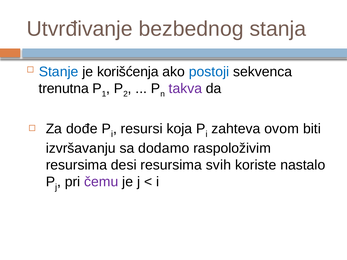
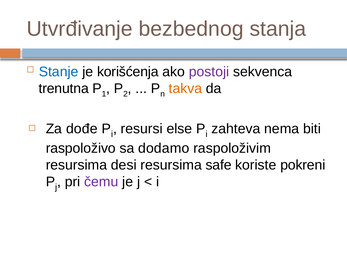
postoji colour: blue -> purple
takva colour: purple -> orange
koja: koja -> else
ovom: ovom -> nema
izvršavanju: izvršavanju -> raspoloživo
svih: svih -> safe
nastalo: nastalo -> pokreni
